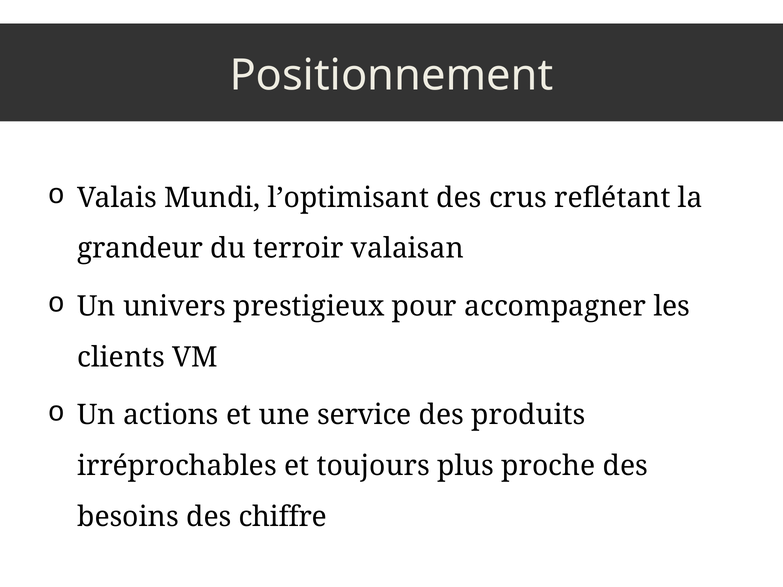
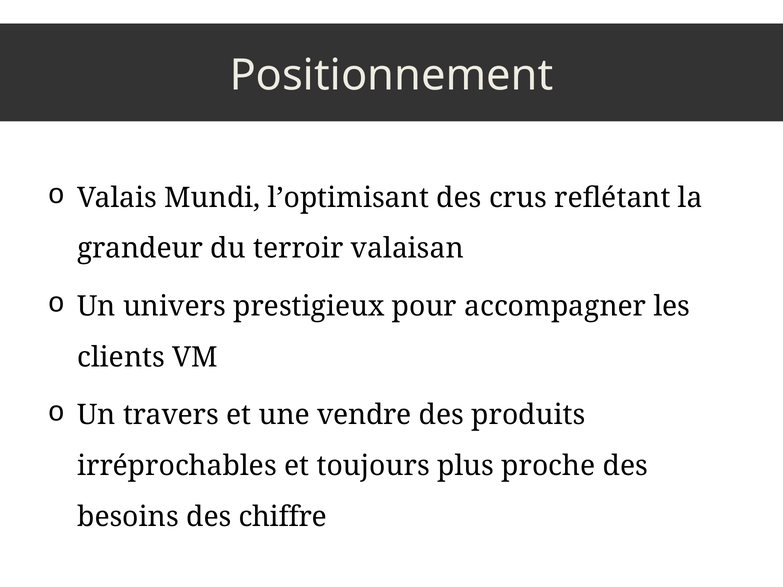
actions: actions -> travers
service: service -> vendre
